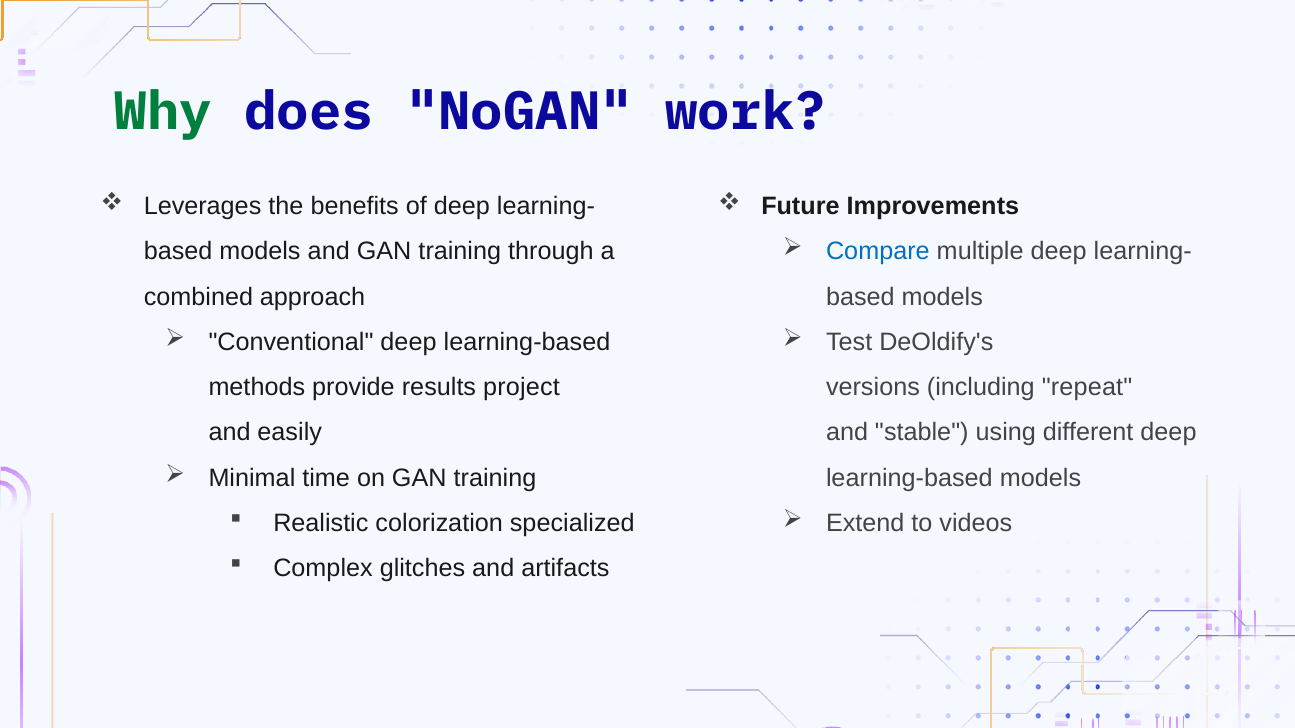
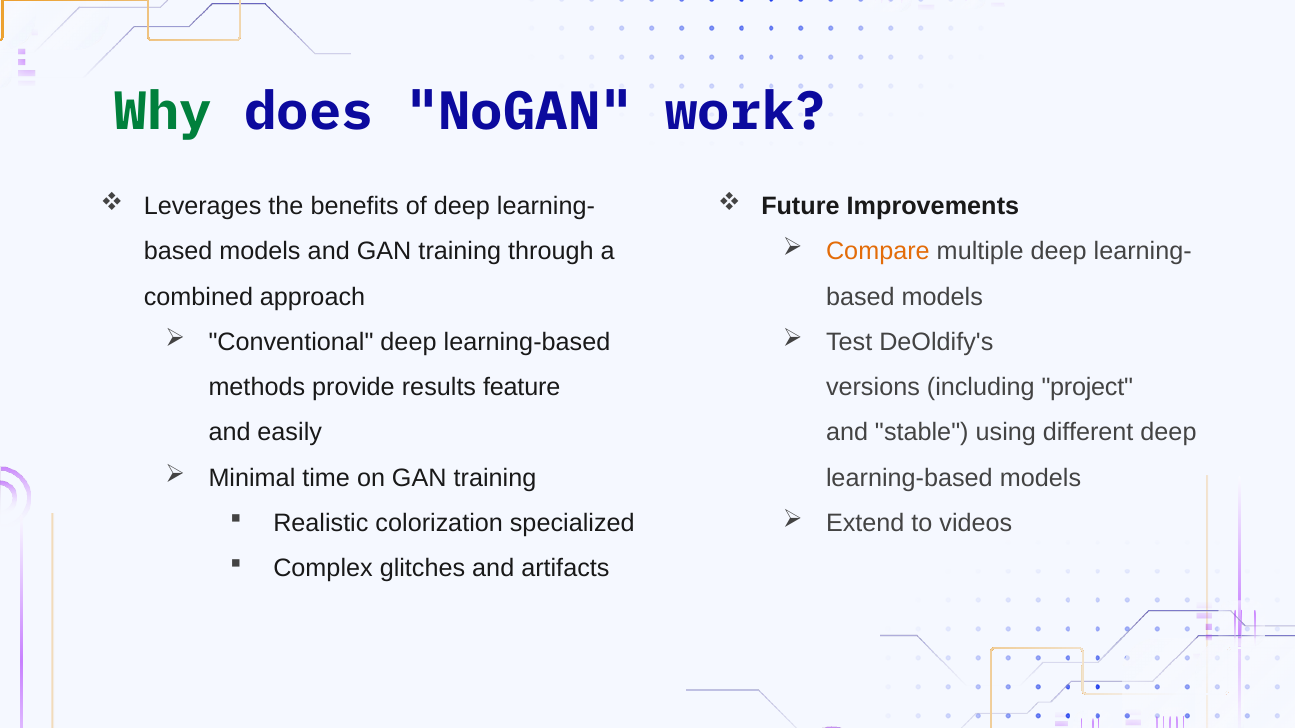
Compare colour: blue -> orange
project: project -> feature
repeat: repeat -> project
